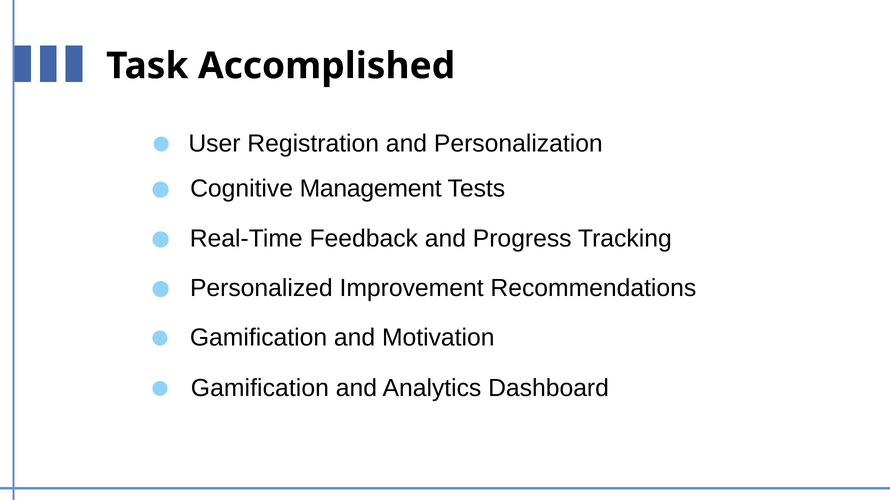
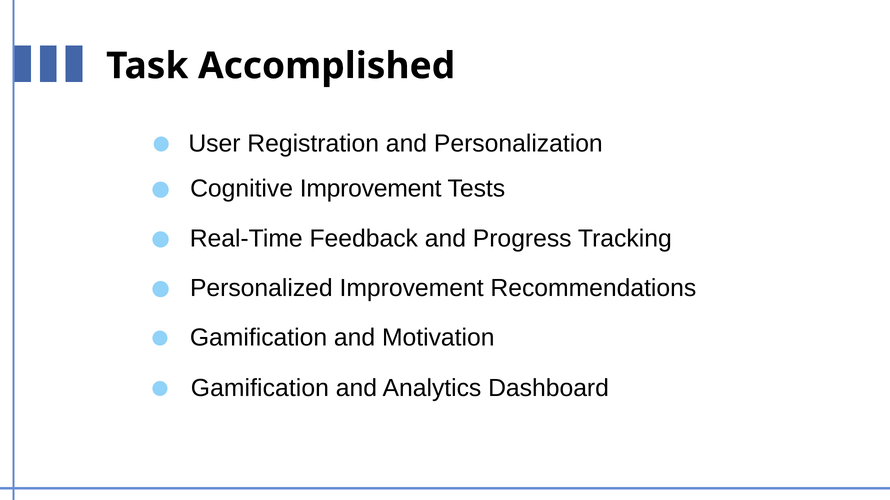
Cognitive Management: Management -> Improvement
